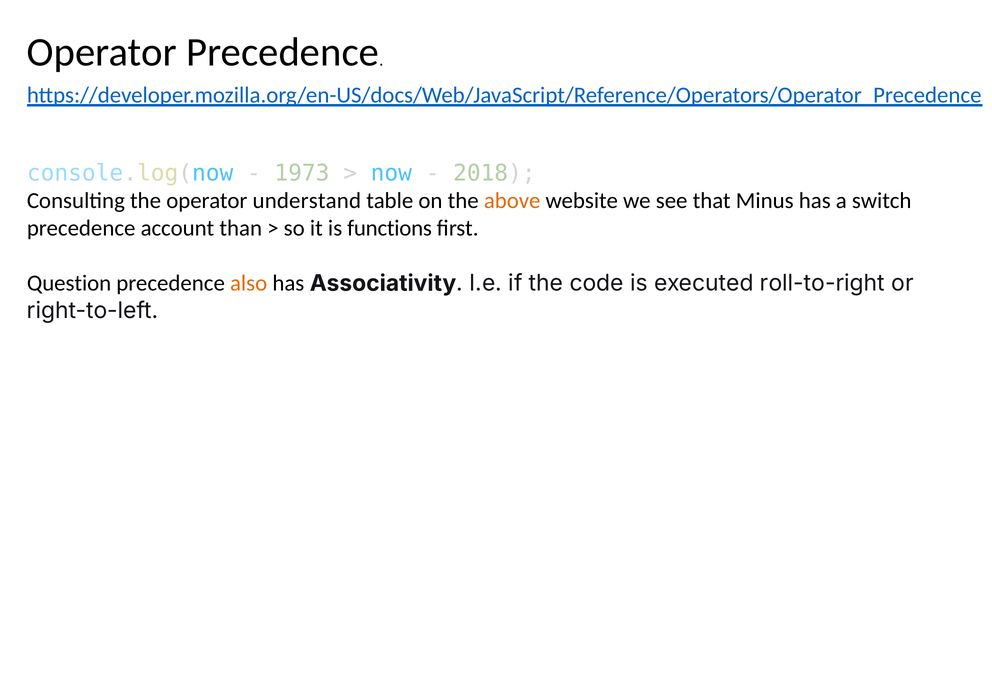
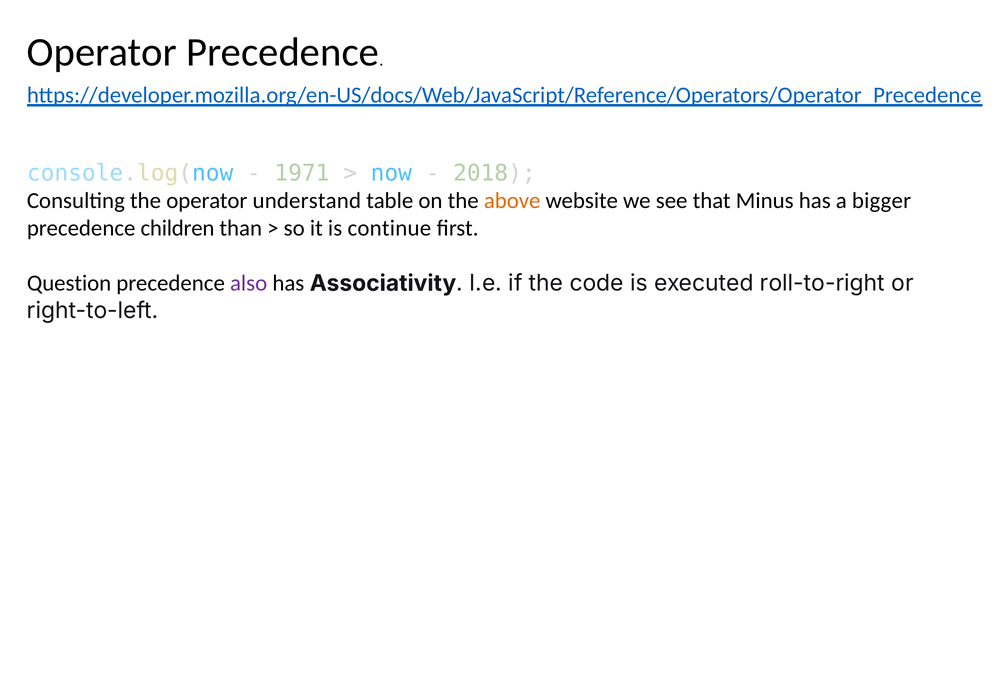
1973: 1973 -> 1971
switch: switch -> bigger
account: account -> children
functions: functions -> continue
also colour: orange -> purple
